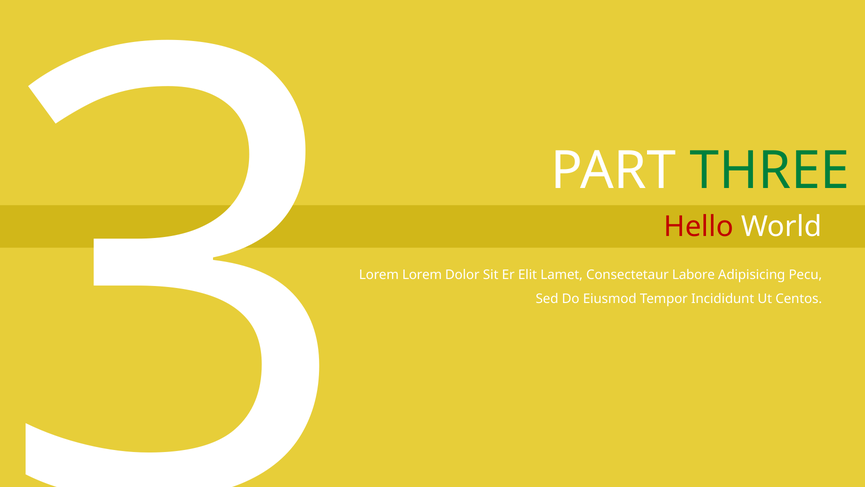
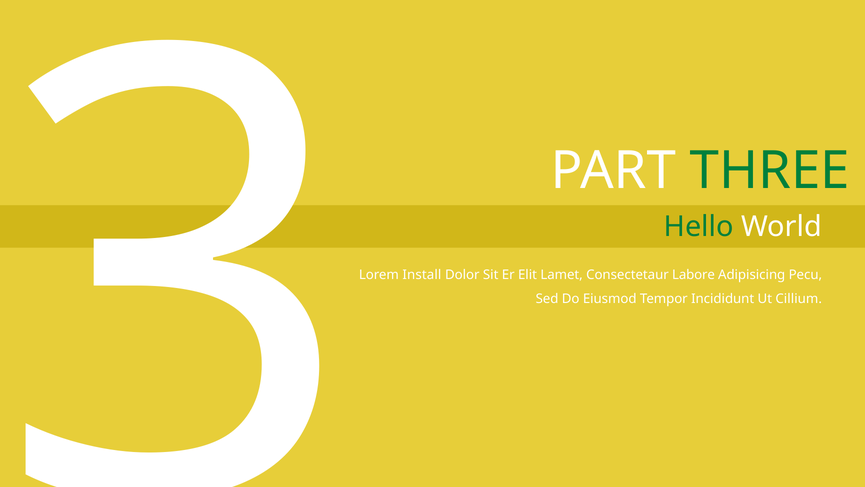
Hello colour: red -> green
Lorem Lorem: Lorem -> Install
Centos: Centos -> Cillium
